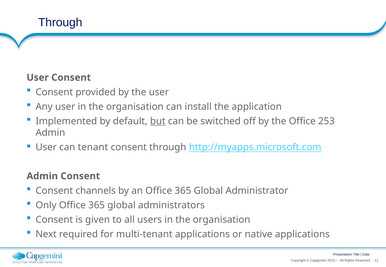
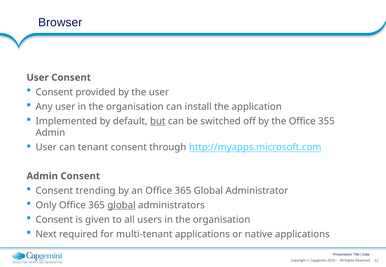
Through at (60, 22): Through -> Browser
253: 253 -> 355
channels: channels -> trending
global at (122, 205) underline: none -> present
